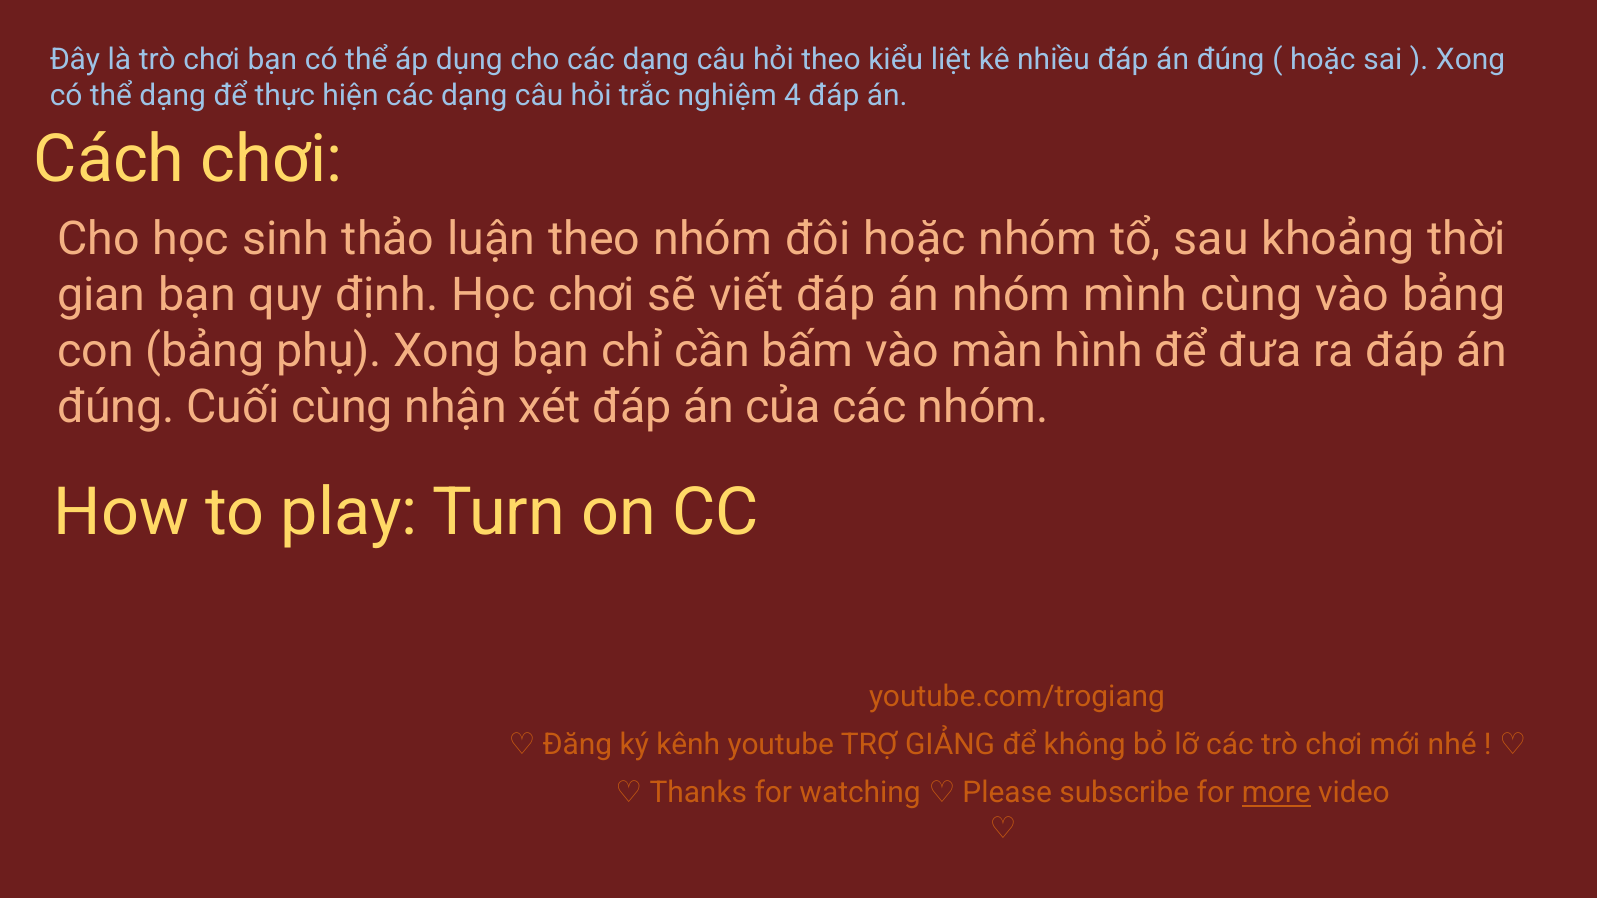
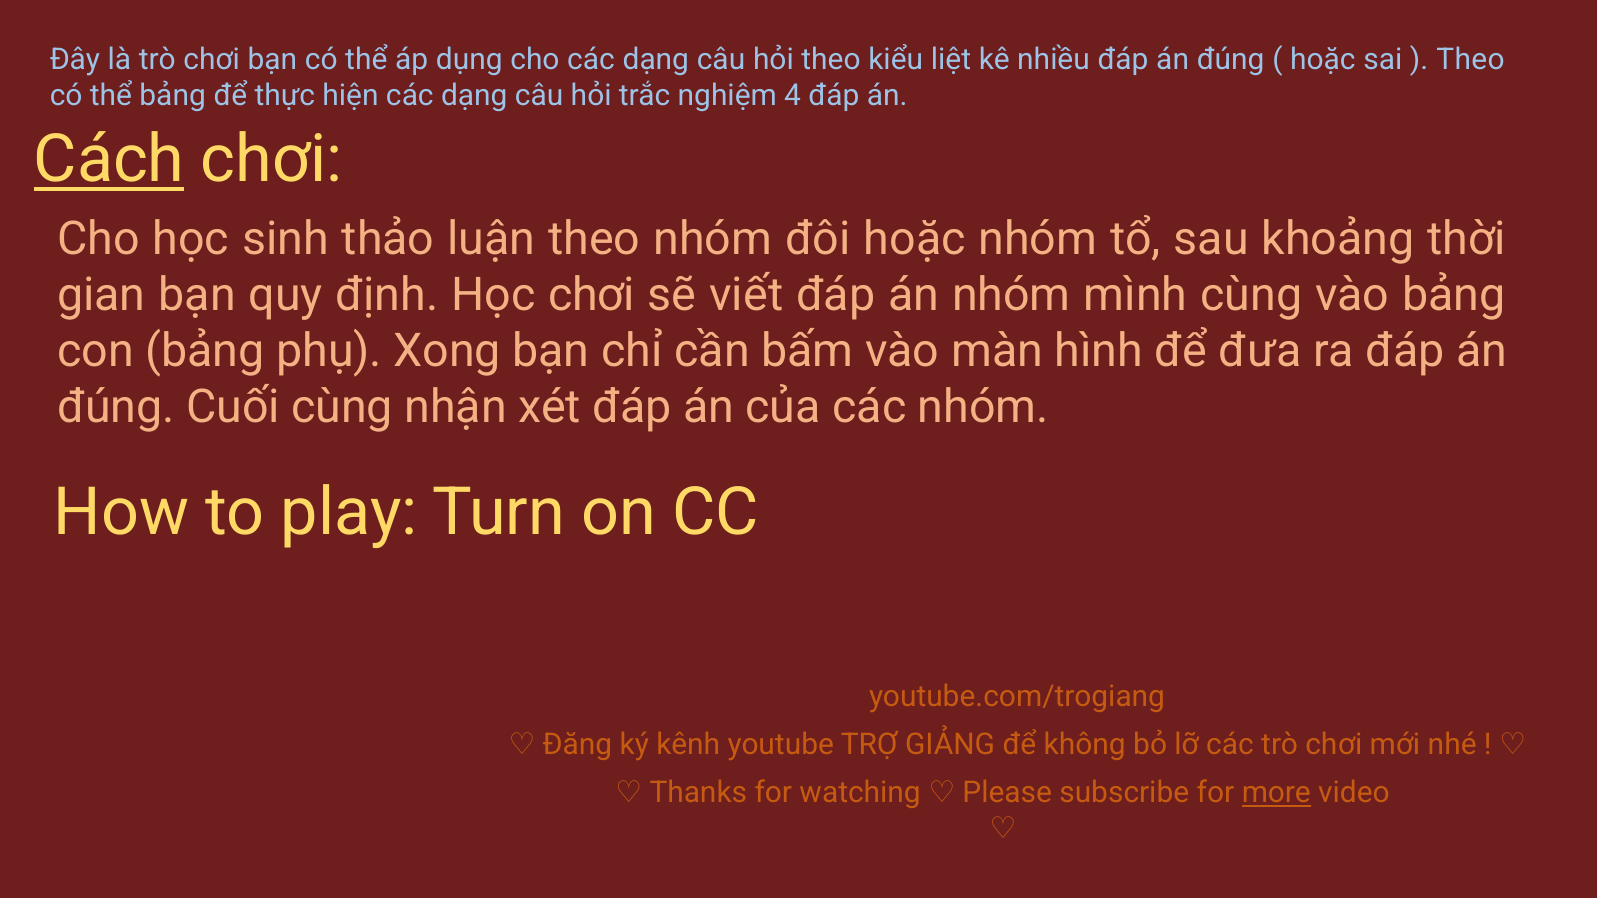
Xong at (1471, 60): Xong -> Theo
thể dạng: dạng -> bảng
Cách underline: none -> present
